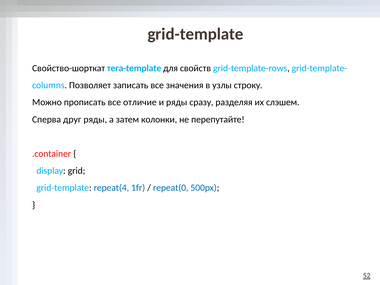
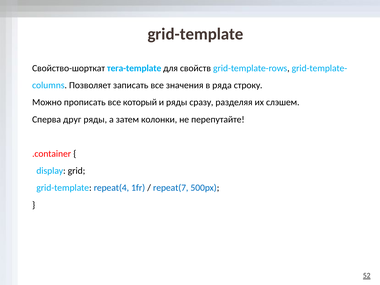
узлы: узлы -> ряда
отличие: отличие -> который
repeat(0: repeat(0 -> repeat(7
